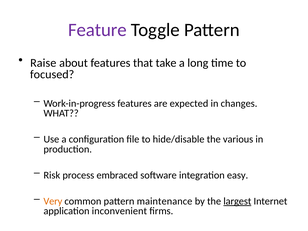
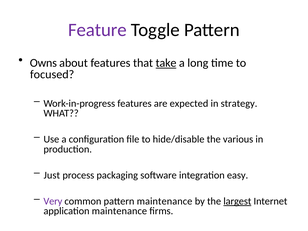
Raise: Raise -> Owns
take underline: none -> present
changes: changes -> strategy
Risk: Risk -> Just
embraced: embraced -> packaging
Very colour: orange -> purple
application inconvenient: inconvenient -> maintenance
